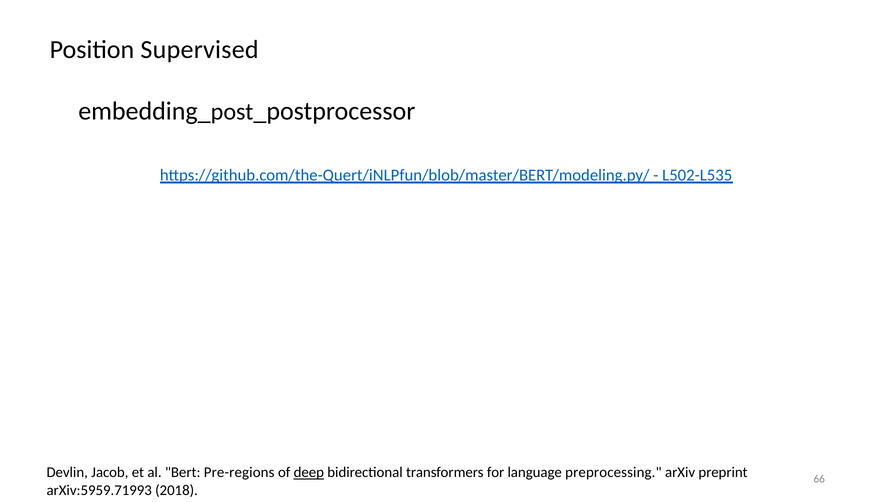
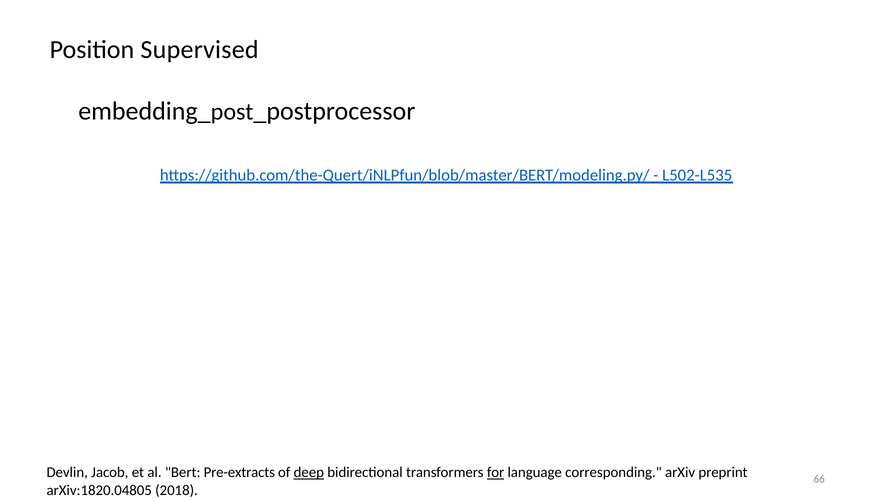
Pre-regions: Pre-regions -> Pre-extracts
for underline: none -> present
preprocessing: preprocessing -> corresponding
arXiv:5959.71993: arXiv:5959.71993 -> arXiv:1820.04805
